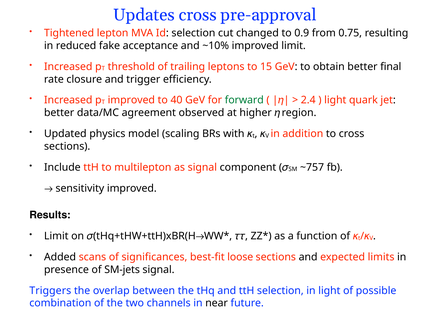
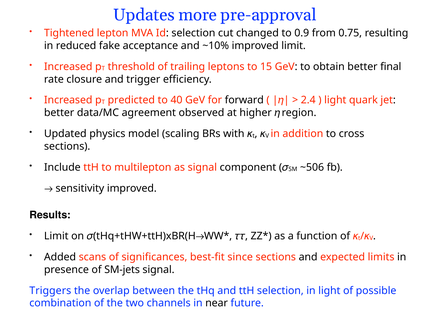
Updates cross: cross -> more
improved at (131, 100): improved -> predicted
forward colour: green -> black
~757: ~757 -> ~506
loose: loose -> since
